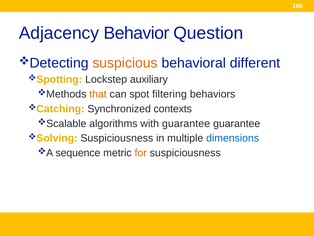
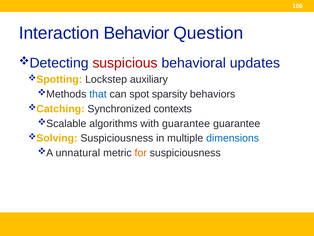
Adjacency: Adjacency -> Interaction
suspicious colour: orange -> red
different: different -> updates
that colour: orange -> blue
filtering: filtering -> sparsity
sequence: sequence -> unnatural
